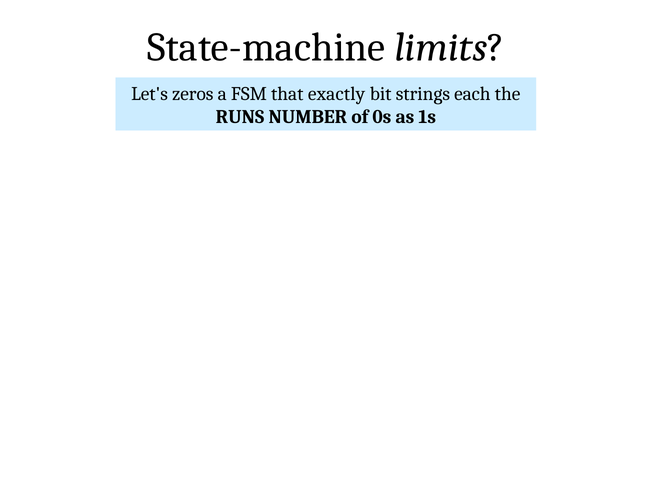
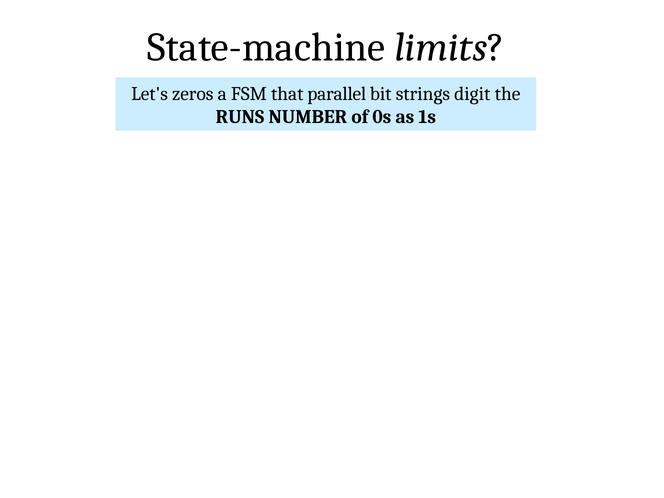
exactly: exactly -> parallel
each: each -> digit
